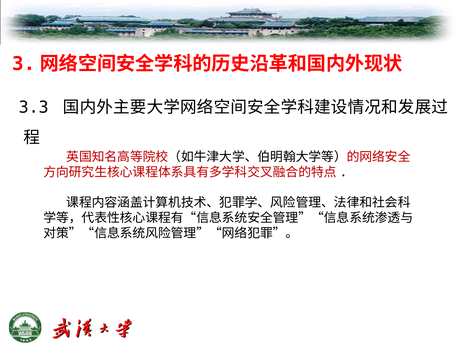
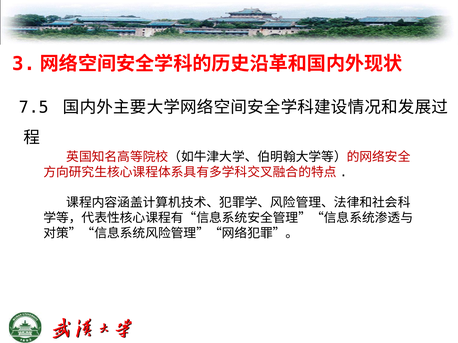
3.3: 3.3 -> 7.5
